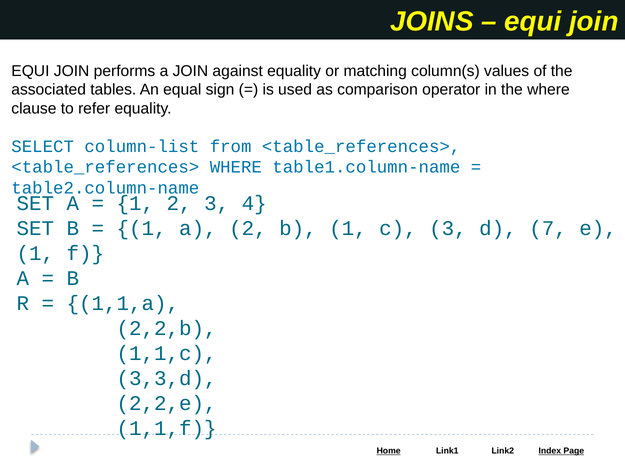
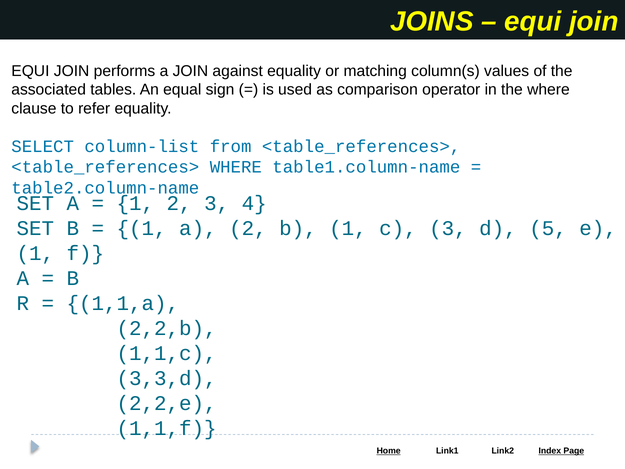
7: 7 -> 5
